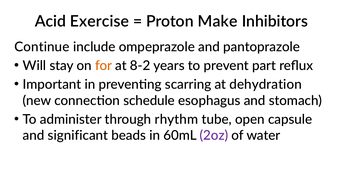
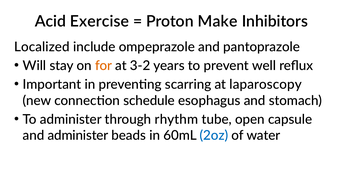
Continue: Continue -> Localized
8-2: 8-2 -> 3-2
part: part -> well
dehydration: dehydration -> laparoscopy
and significant: significant -> administer
2oz colour: purple -> blue
